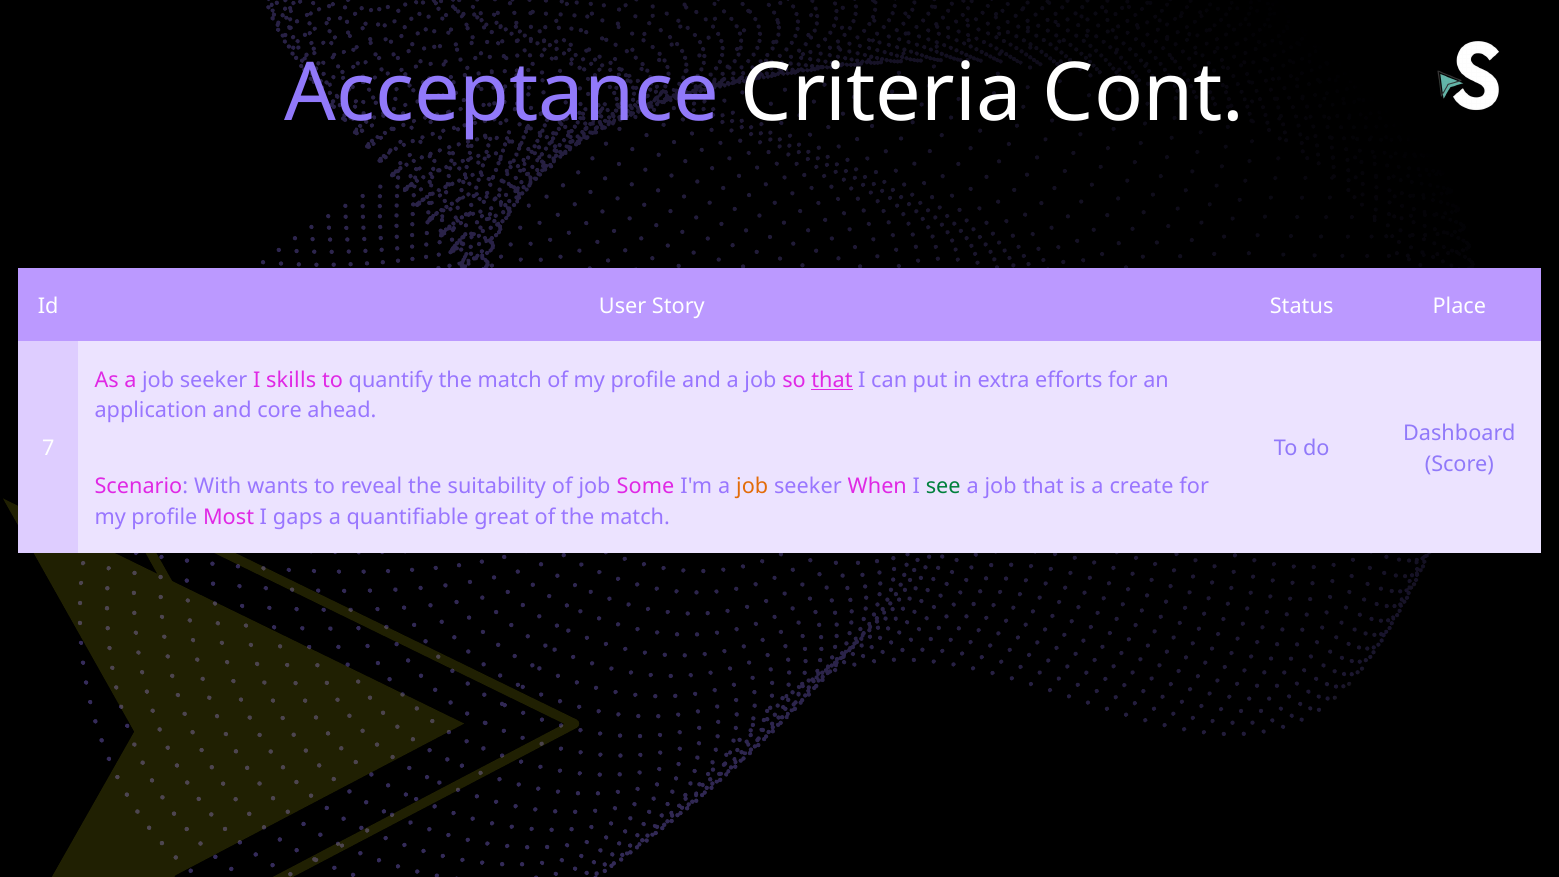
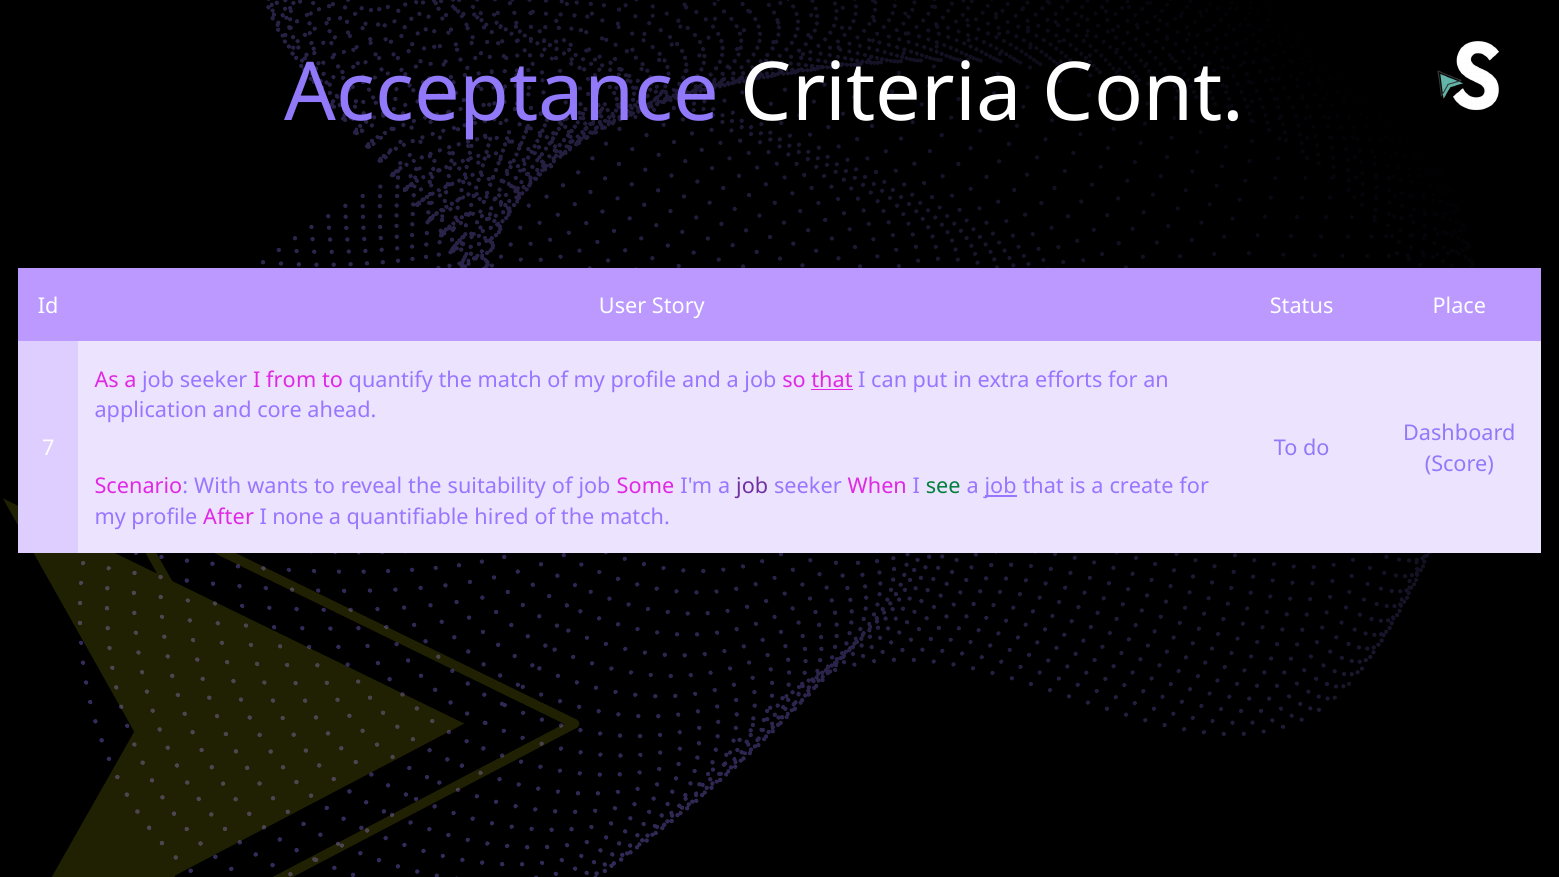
skills: skills -> from
job at (752, 487) colour: orange -> purple
job at (1001, 487) underline: none -> present
Most: Most -> After
gaps: gaps -> none
great: great -> hired
